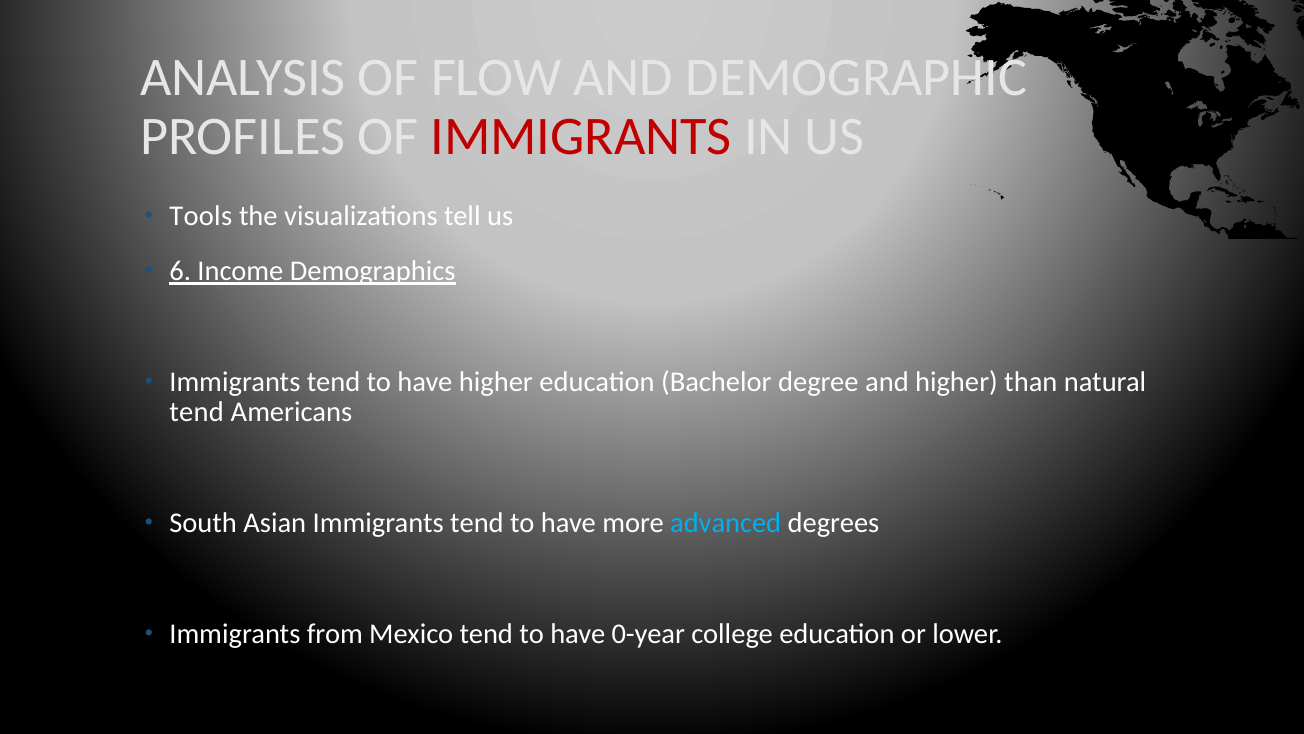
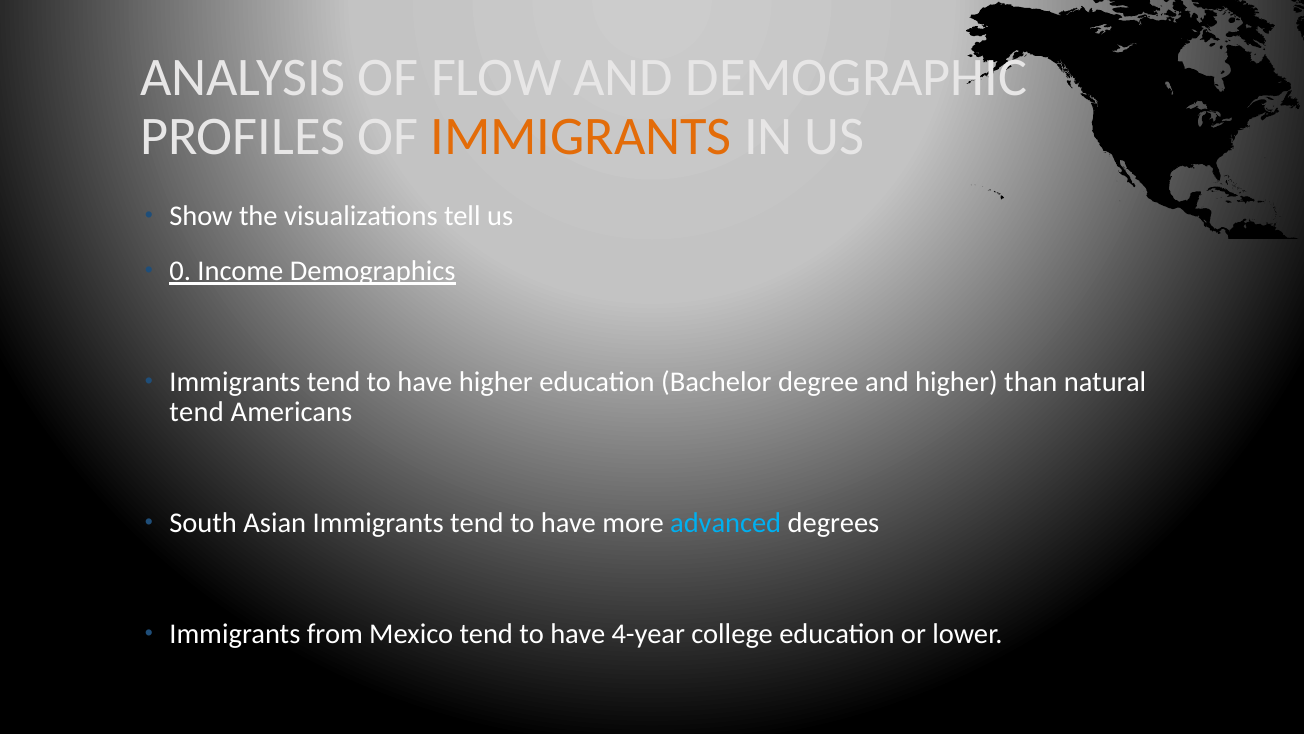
IMMIGRANTS at (581, 137) colour: red -> orange
Tools: Tools -> Show
6: 6 -> 0
0-year: 0-year -> 4-year
